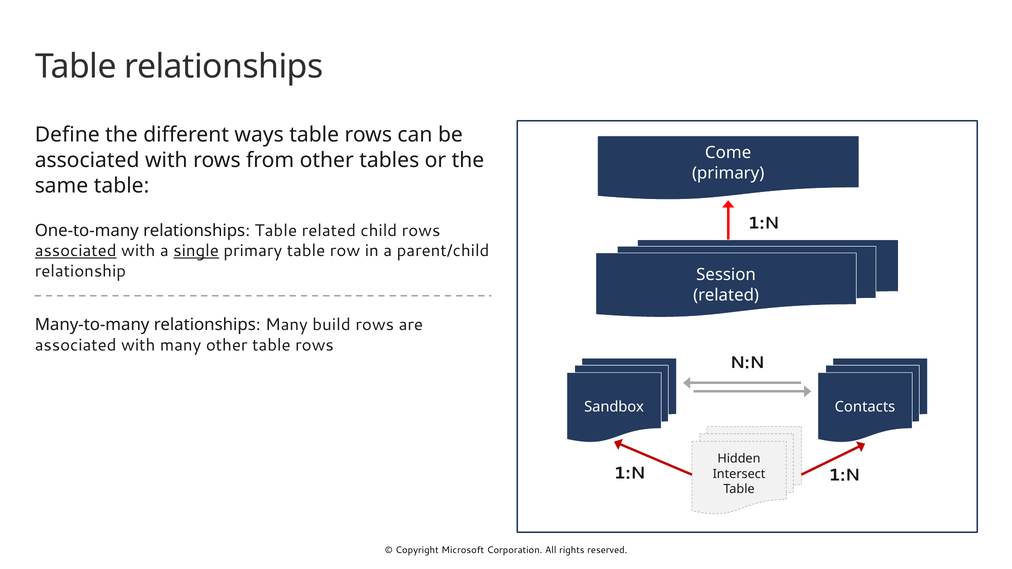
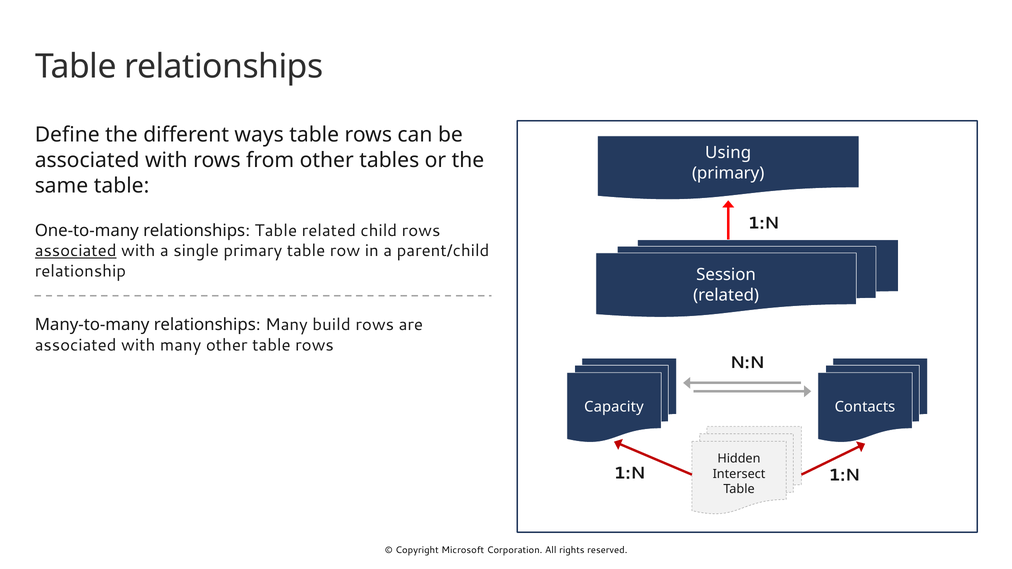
Come: Come -> Using
single underline: present -> none
Sandbox: Sandbox -> Capacity
